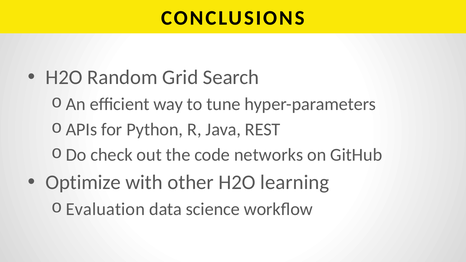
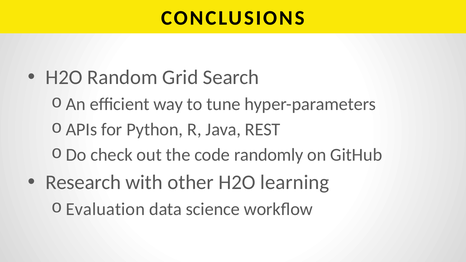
networks: networks -> randomly
Optimize: Optimize -> Research
